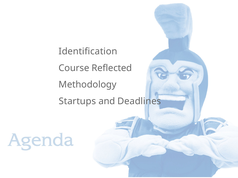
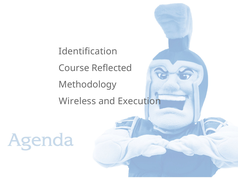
Startups: Startups -> Wireless
Deadlines: Deadlines -> Execution
